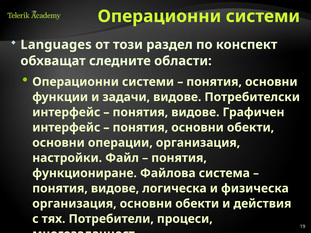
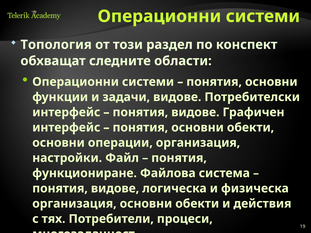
Languages: Languages -> Топология
